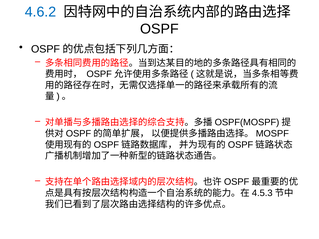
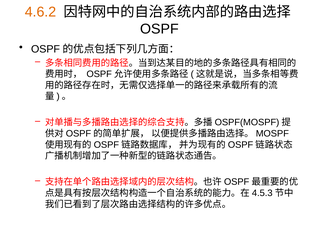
4.6.2 colour: blue -> orange
